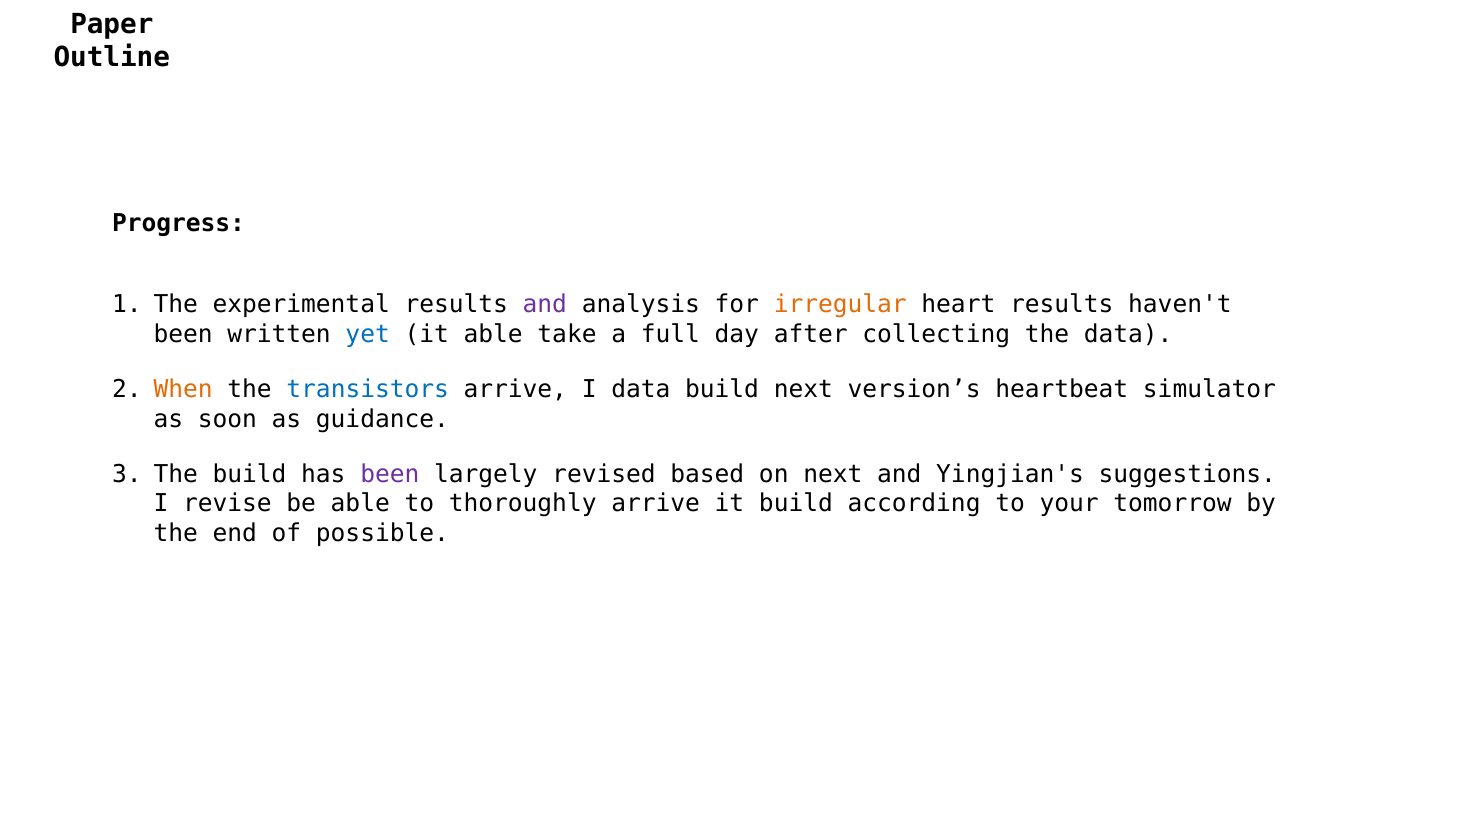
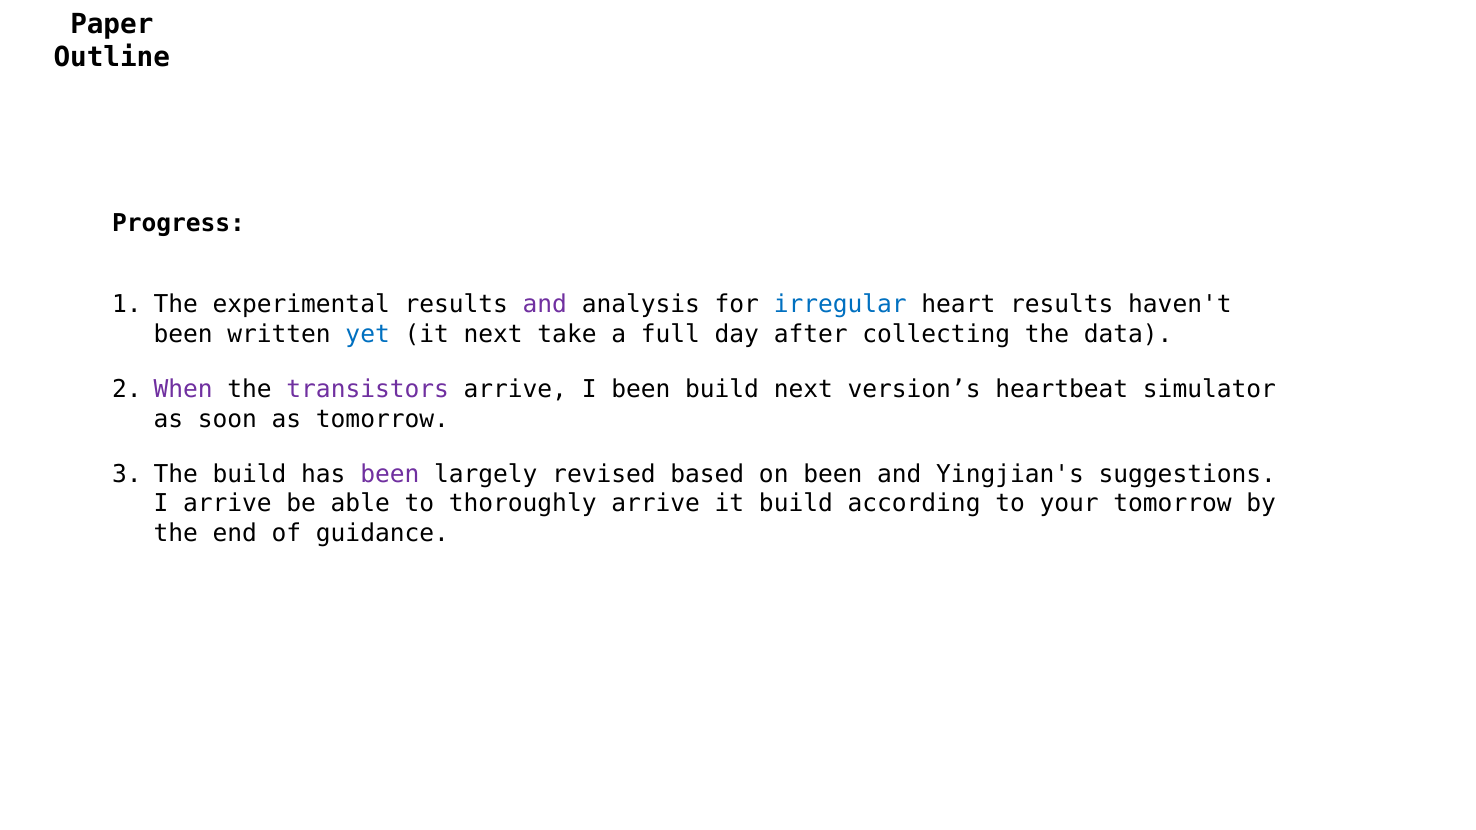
irregular colour: orange -> blue
it able: able -> next
When colour: orange -> purple
transistors colour: blue -> purple
I data: data -> been
as guidance: guidance -> tomorrow
on next: next -> been
I revise: revise -> arrive
possible: possible -> guidance
